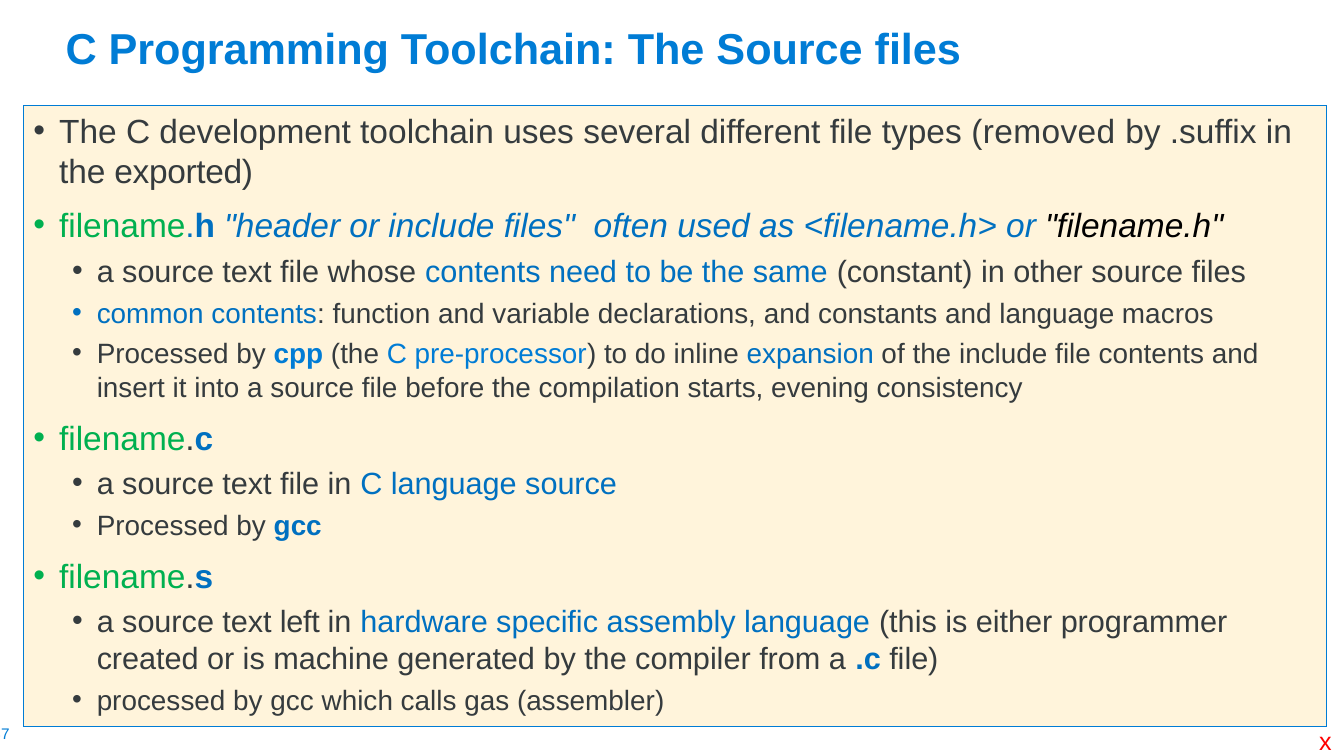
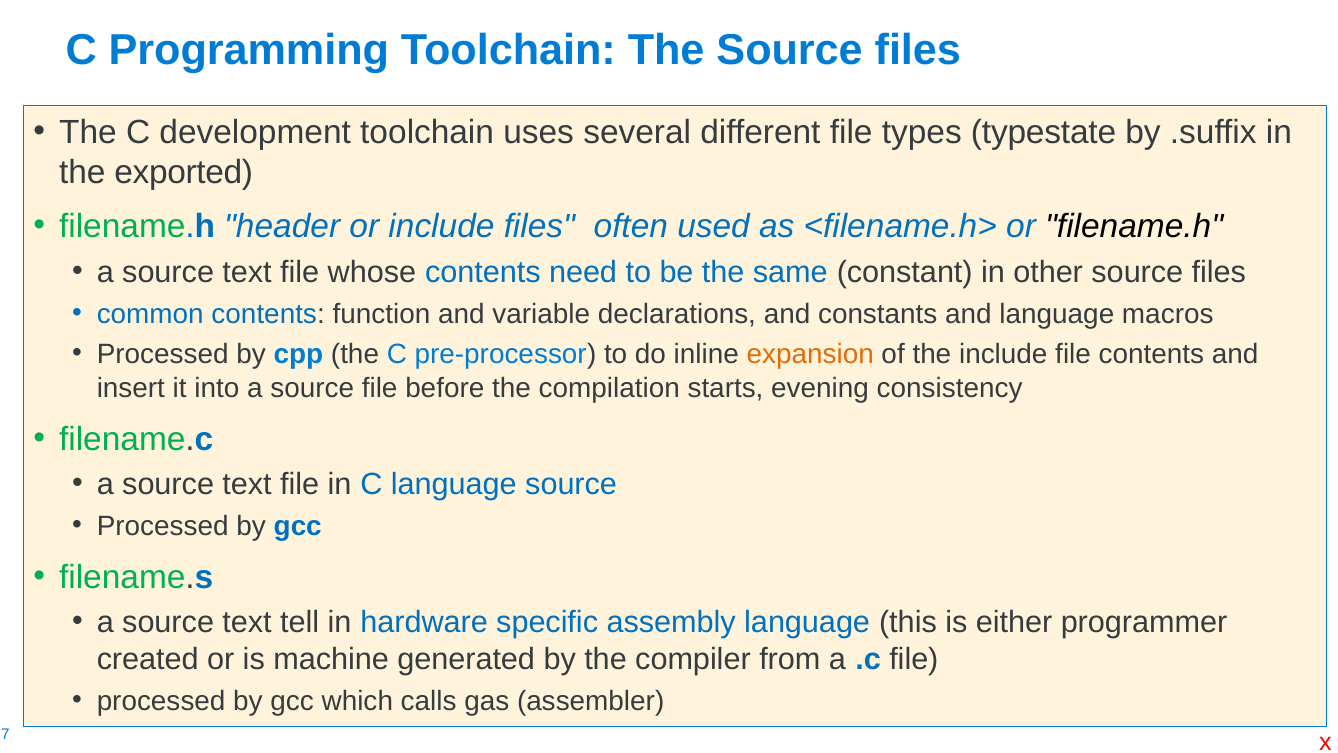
removed: removed -> typestate
expansion colour: blue -> orange
left: left -> tell
